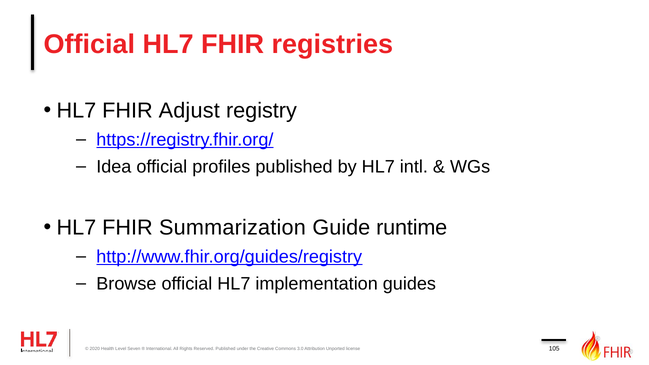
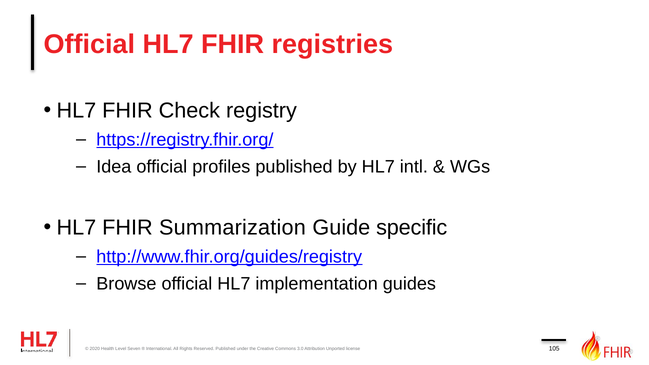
Adjust: Adjust -> Check
runtime: runtime -> specific
